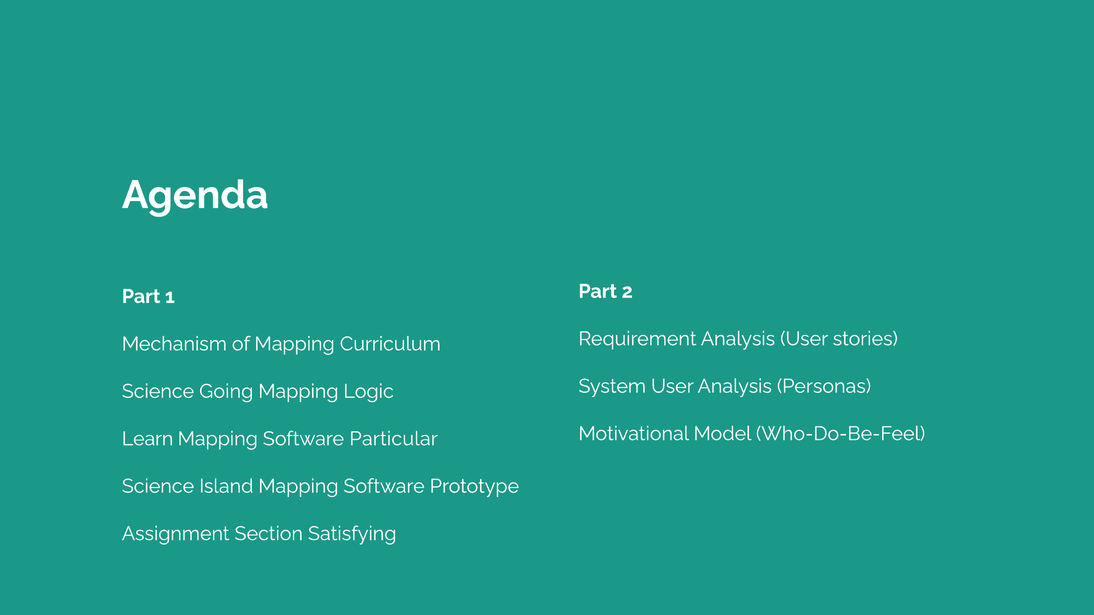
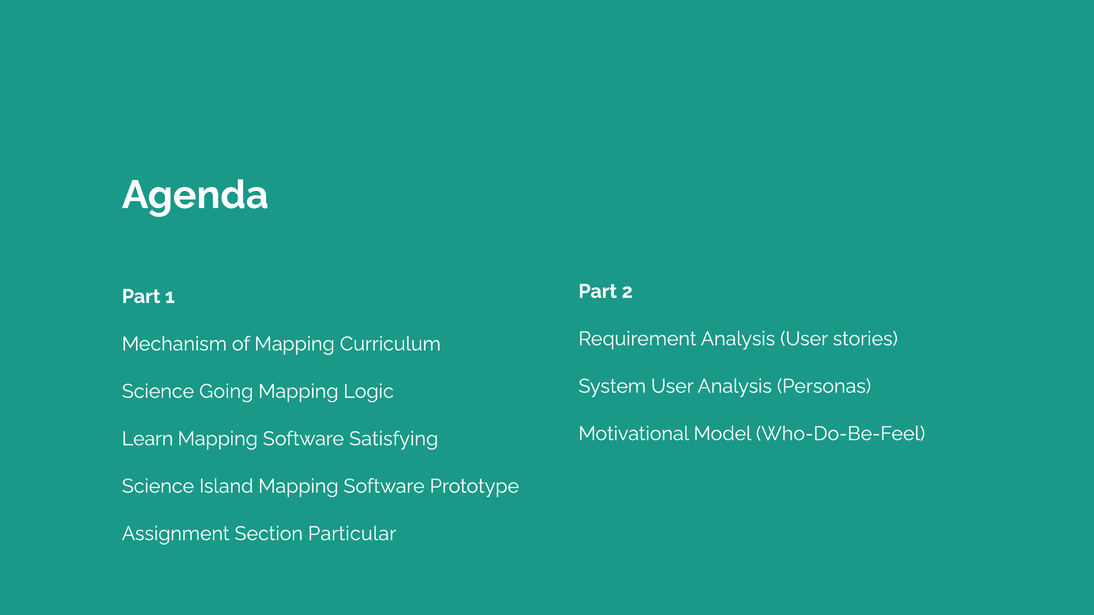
Particular: Particular -> Satisfying
Satisfying: Satisfying -> Particular
